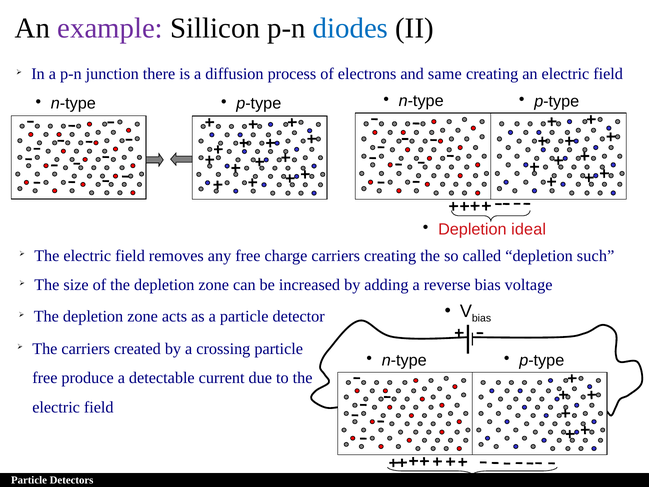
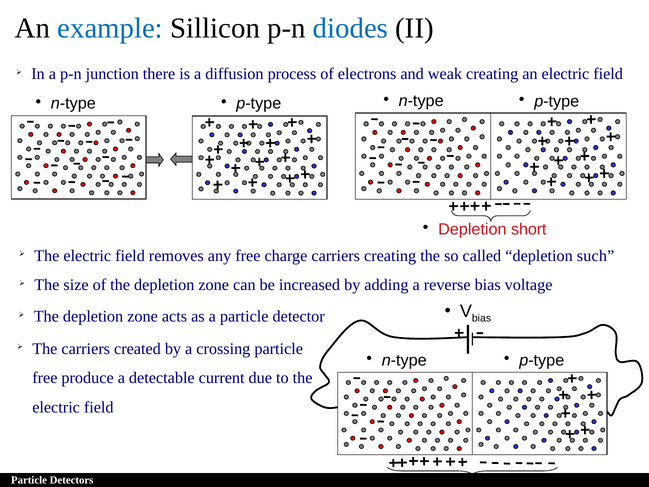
example colour: purple -> blue
same: same -> weak
ideal: ideal -> short
